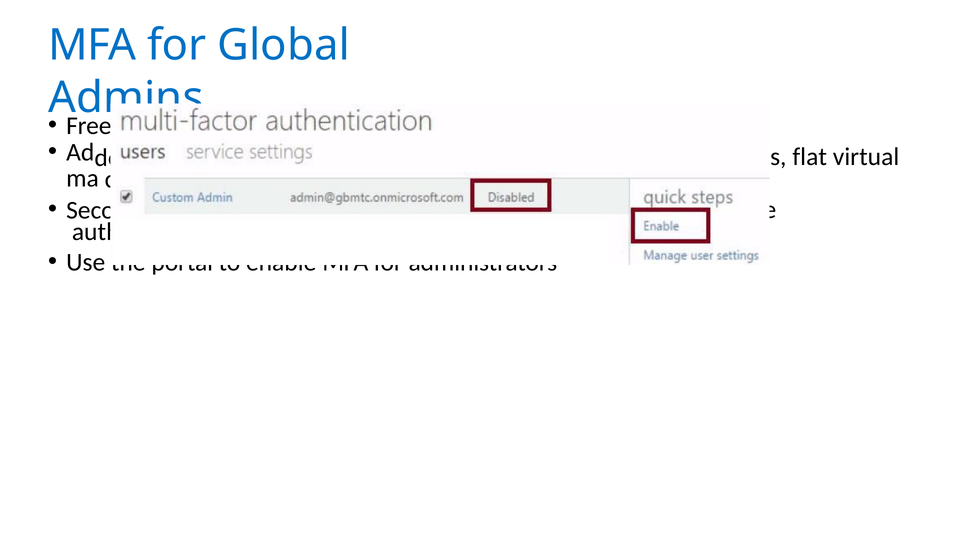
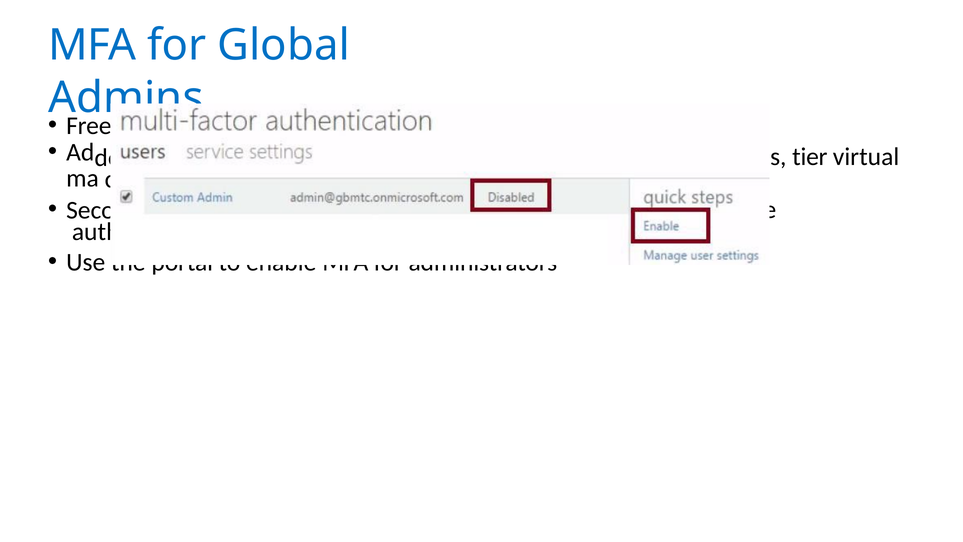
flat: flat -> tier
